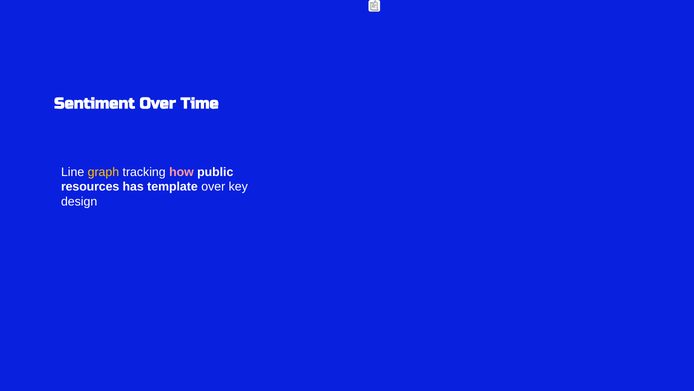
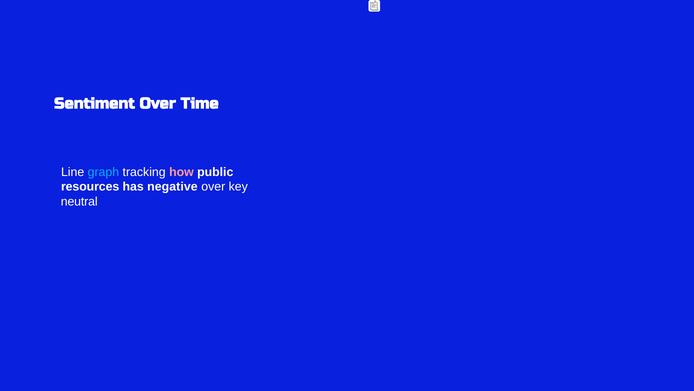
graph colour: yellow -> light blue
template: template -> negative
design: design -> neutral
